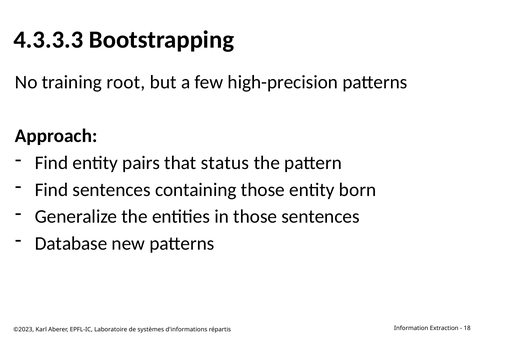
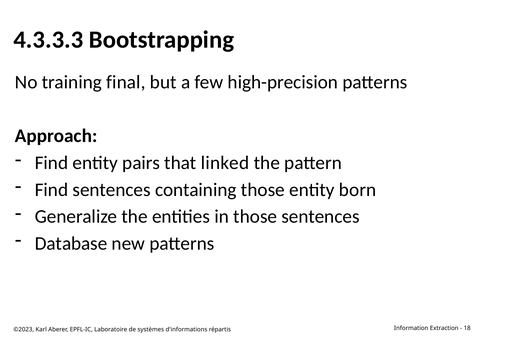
root: root -> final
status: status -> linked
